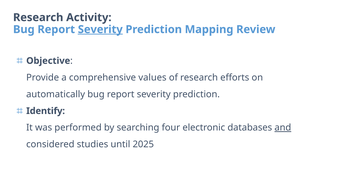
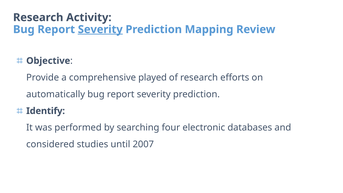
values: values -> played
and underline: present -> none
2025: 2025 -> 2007
